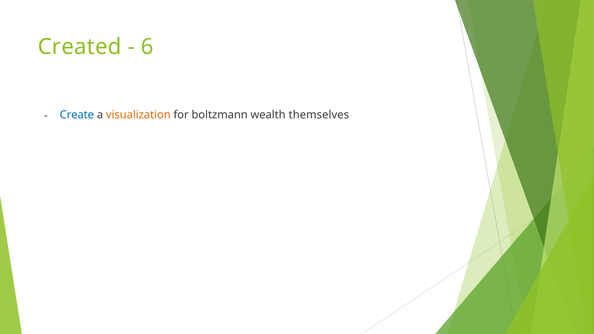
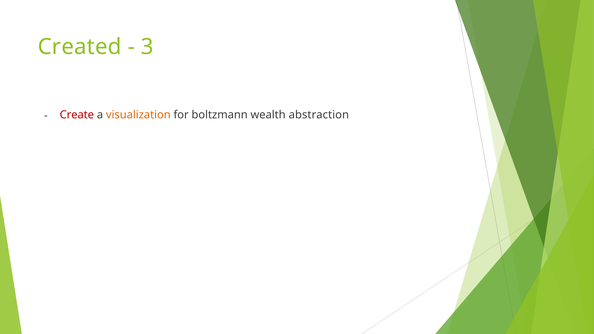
6: 6 -> 3
Create colour: blue -> red
themselves: themselves -> abstraction
